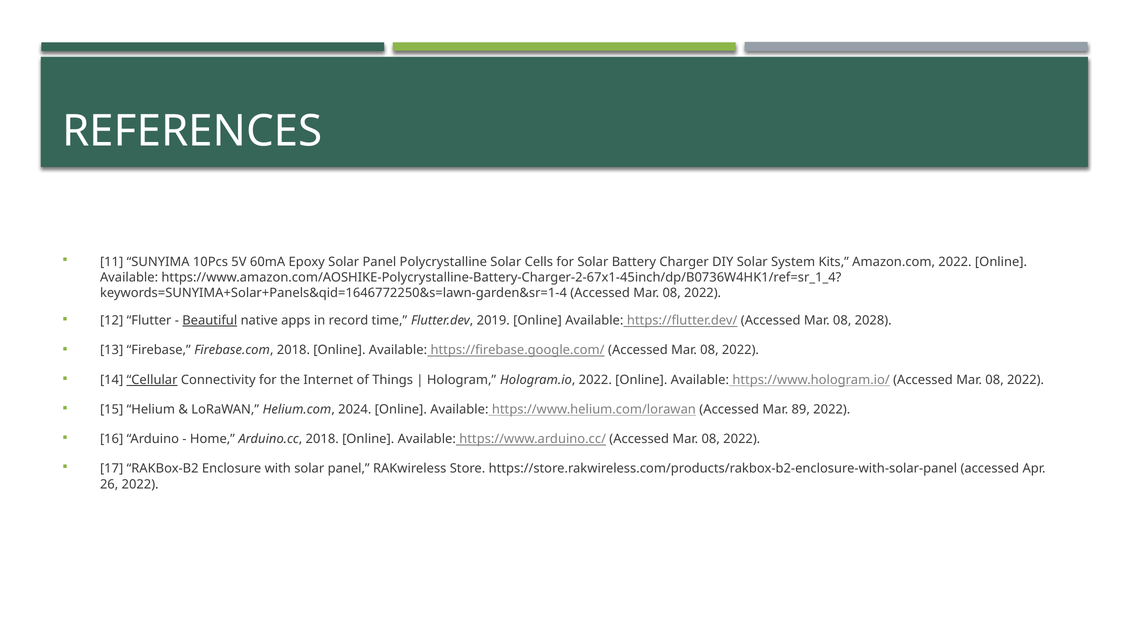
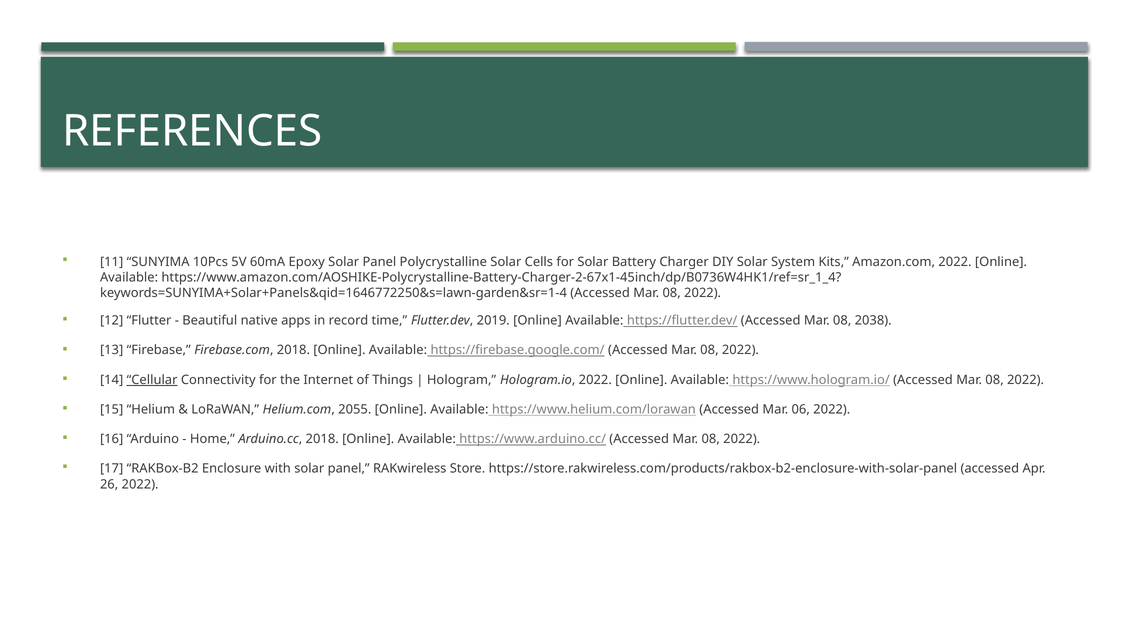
Beautiful underline: present -> none
2028: 2028 -> 2038
2024: 2024 -> 2055
89: 89 -> 06
